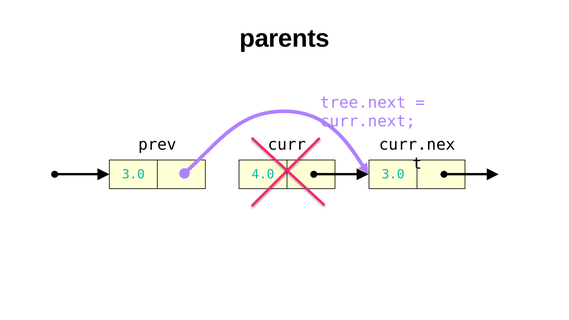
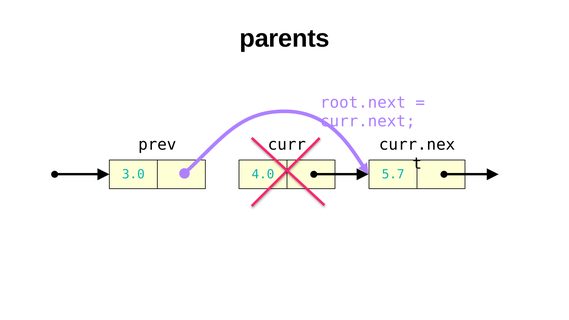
tree.next: tree.next -> root.next
3.0 at (393, 175): 3.0 -> 5.7
